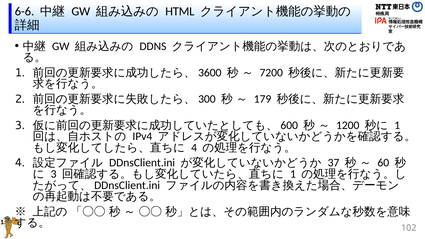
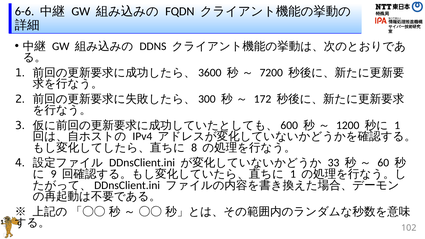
HTML: HTML -> FQDN
179: 179 -> 172
4 at (194, 148): 4 -> 8
37: 37 -> 33
3 at (54, 174): 3 -> 9
